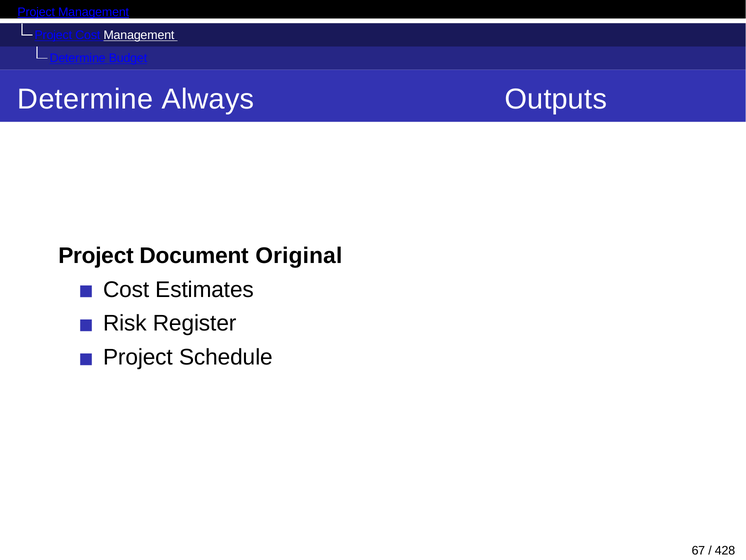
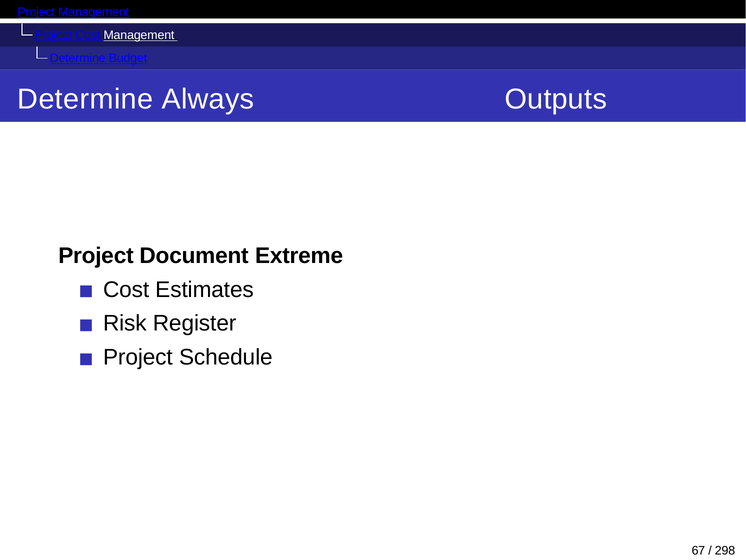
Original: Original -> Extreme
428: 428 -> 298
